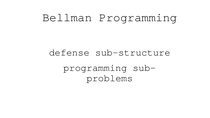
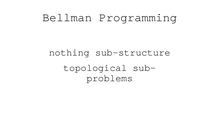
defense: defense -> nothing
programming at (95, 68): programming -> topological
